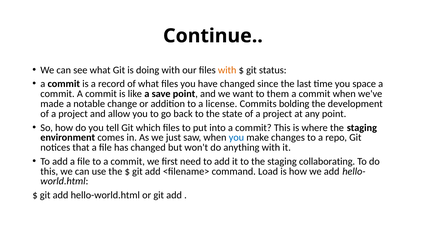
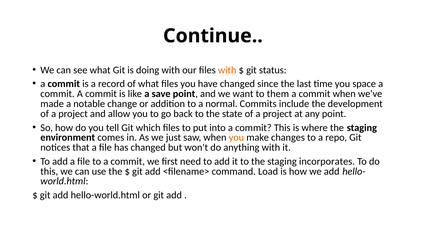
license: license -> normal
bolding: bolding -> include
you at (236, 137) colour: blue -> orange
collaborating: collaborating -> incorporates
